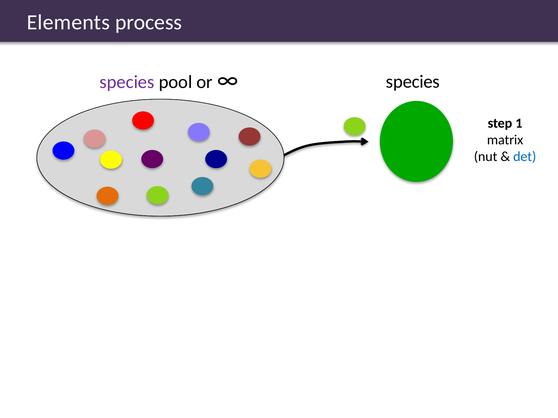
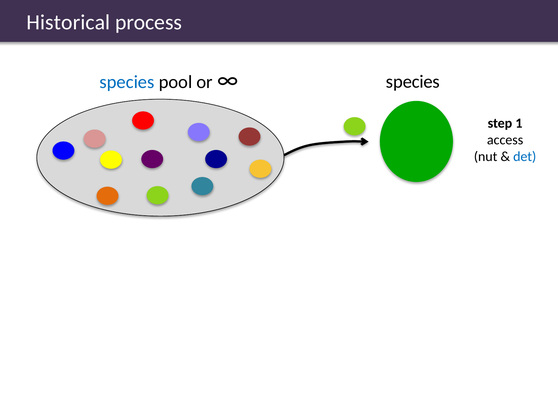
Elements: Elements -> Historical
species at (127, 82) colour: purple -> blue
matrix: matrix -> access
